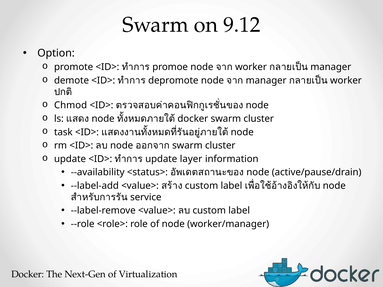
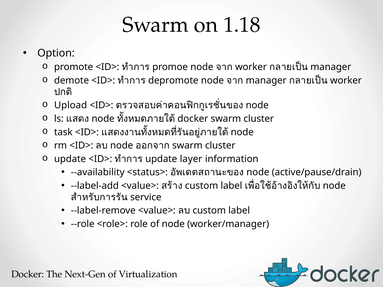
9.12: 9.12 -> 1.18
Chmod: Chmod -> Upload
